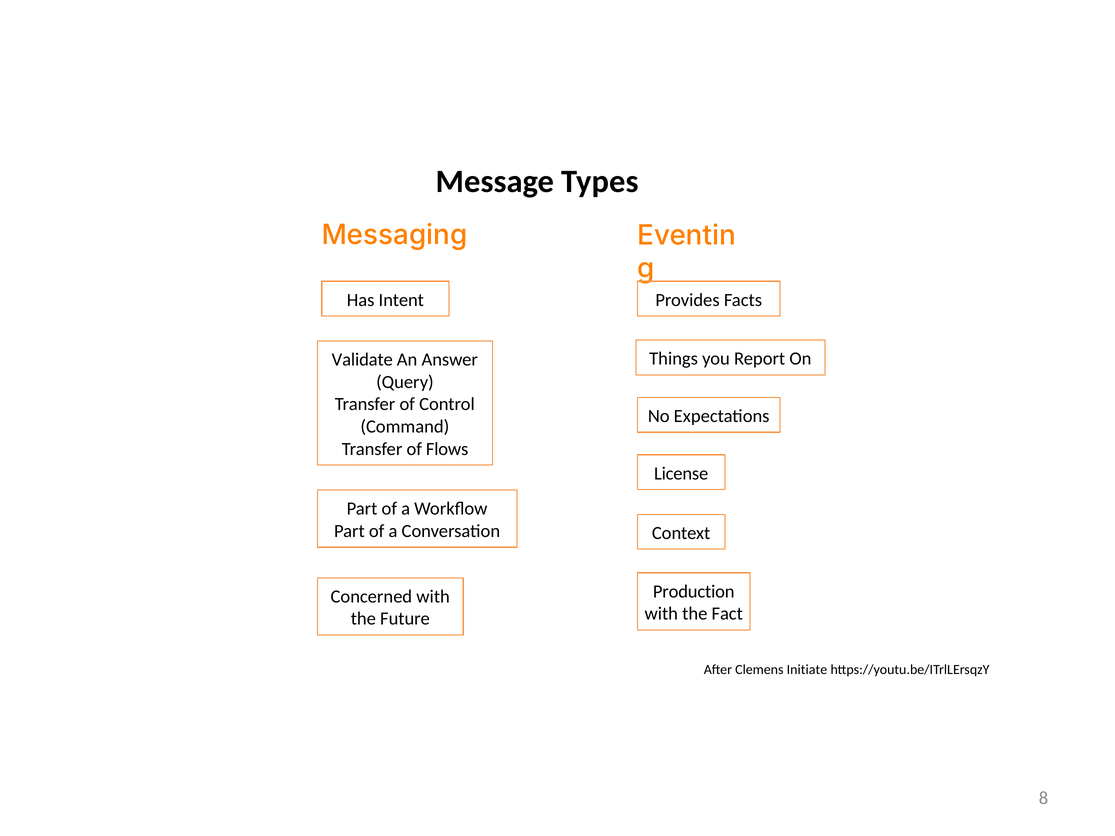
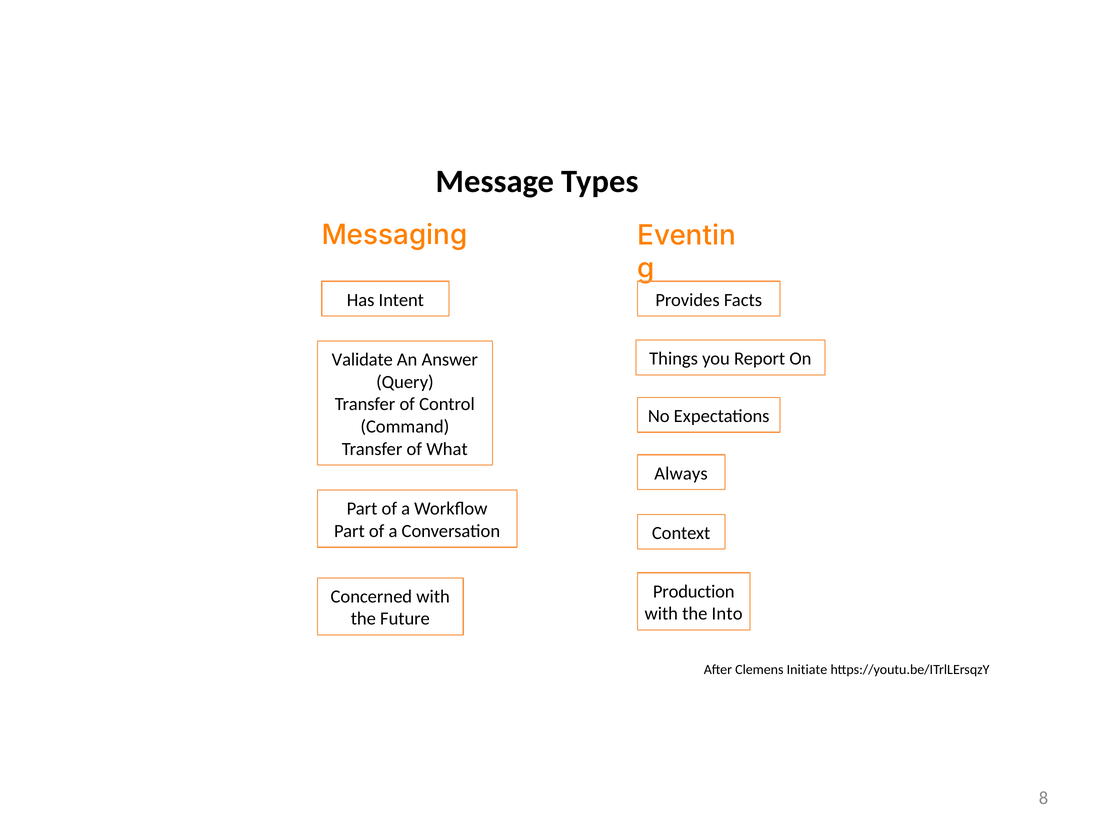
Flows: Flows -> What
License: License -> Always
Fact: Fact -> Into
